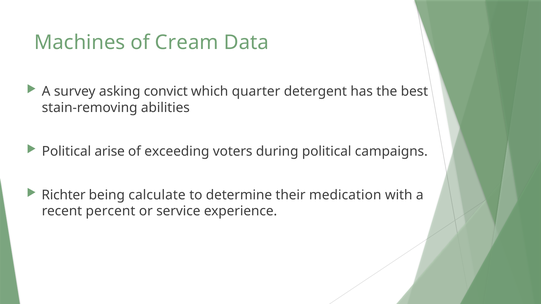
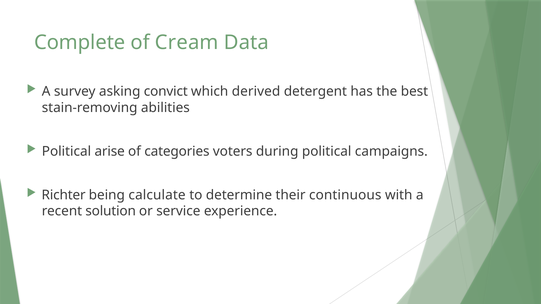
Machines: Machines -> Complete
quarter: quarter -> derived
exceeding: exceeding -> categories
medication: medication -> continuous
percent: percent -> solution
